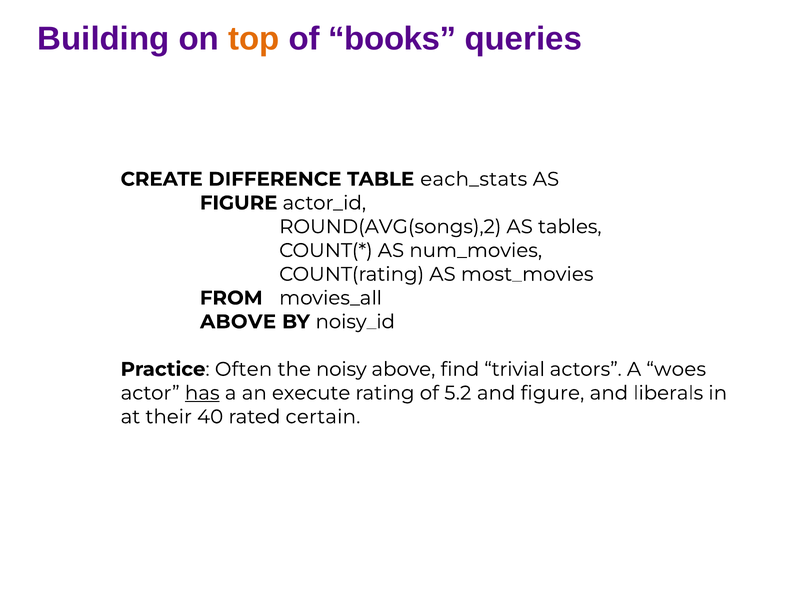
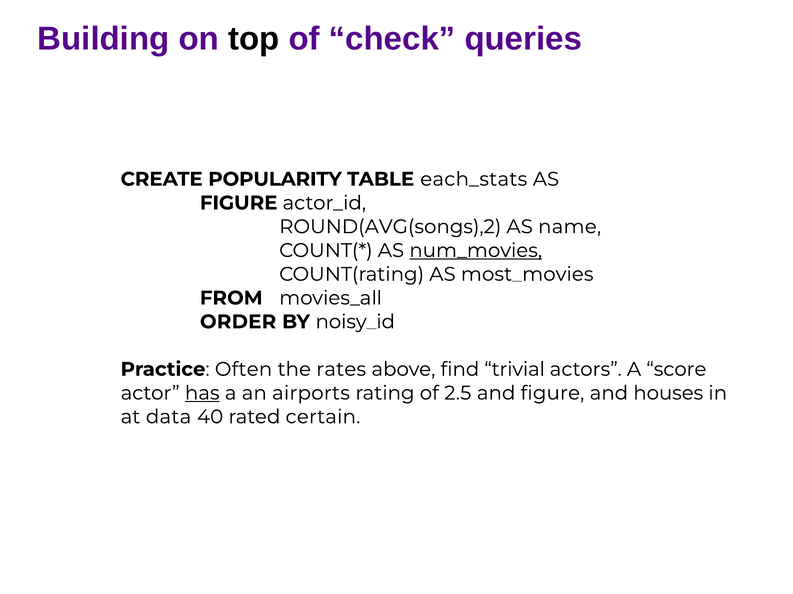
top colour: orange -> black
books: books -> check
DIFFERENCE: DIFFERENCE -> POPULARITY
tables: tables -> name
num_movies underline: none -> present
ABOVE at (238, 322): ABOVE -> ORDER
noisy: noisy -> rates
woes: woes -> score
execute: execute -> airports
5.2: 5.2 -> 2.5
liberals: liberals -> houses
their: their -> data
